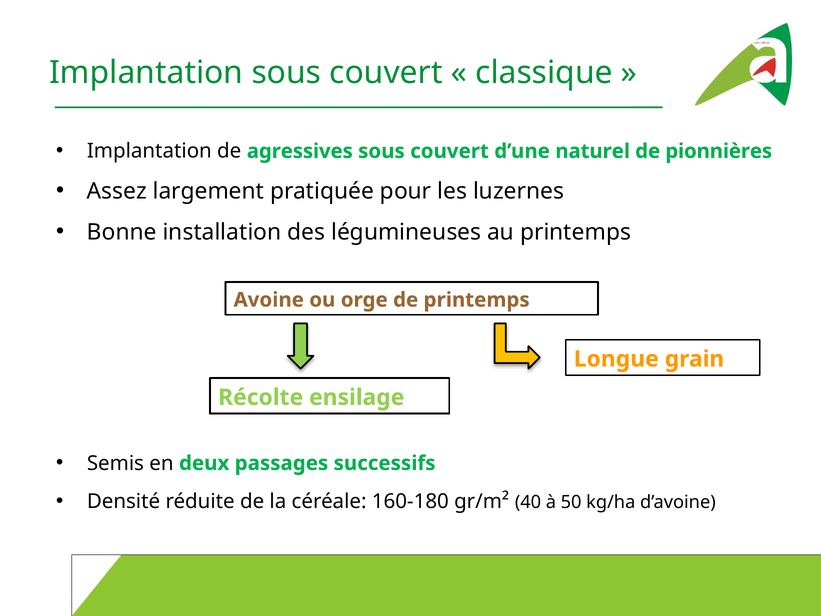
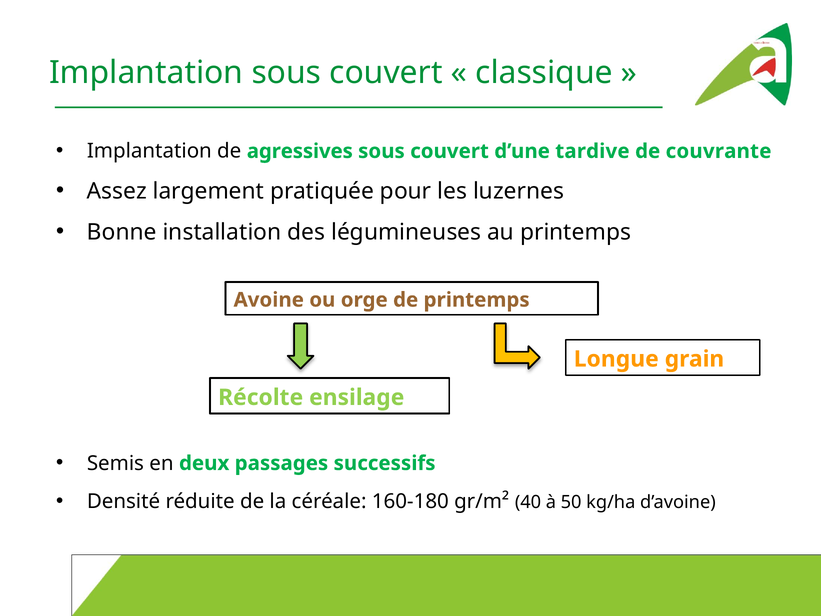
naturel: naturel -> tardive
pionnières: pionnières -> couvrante
